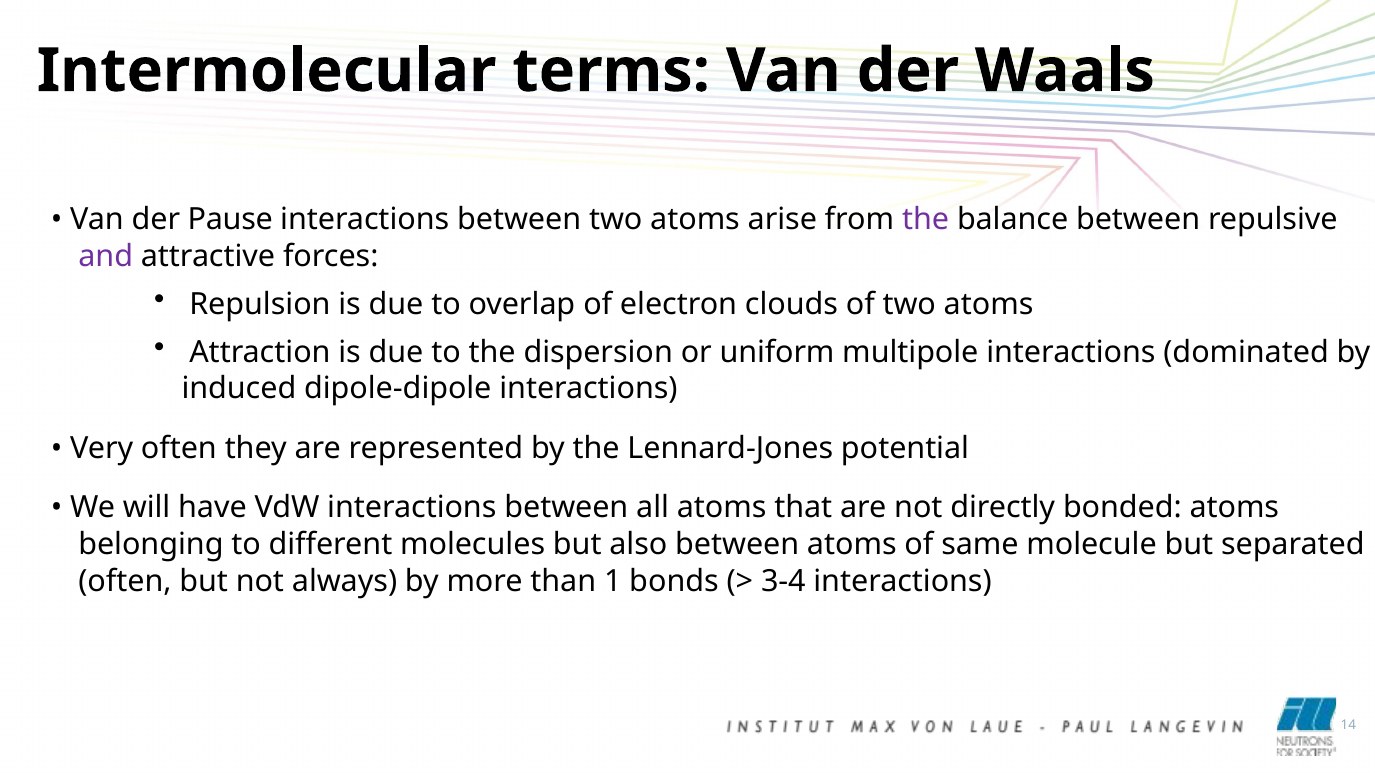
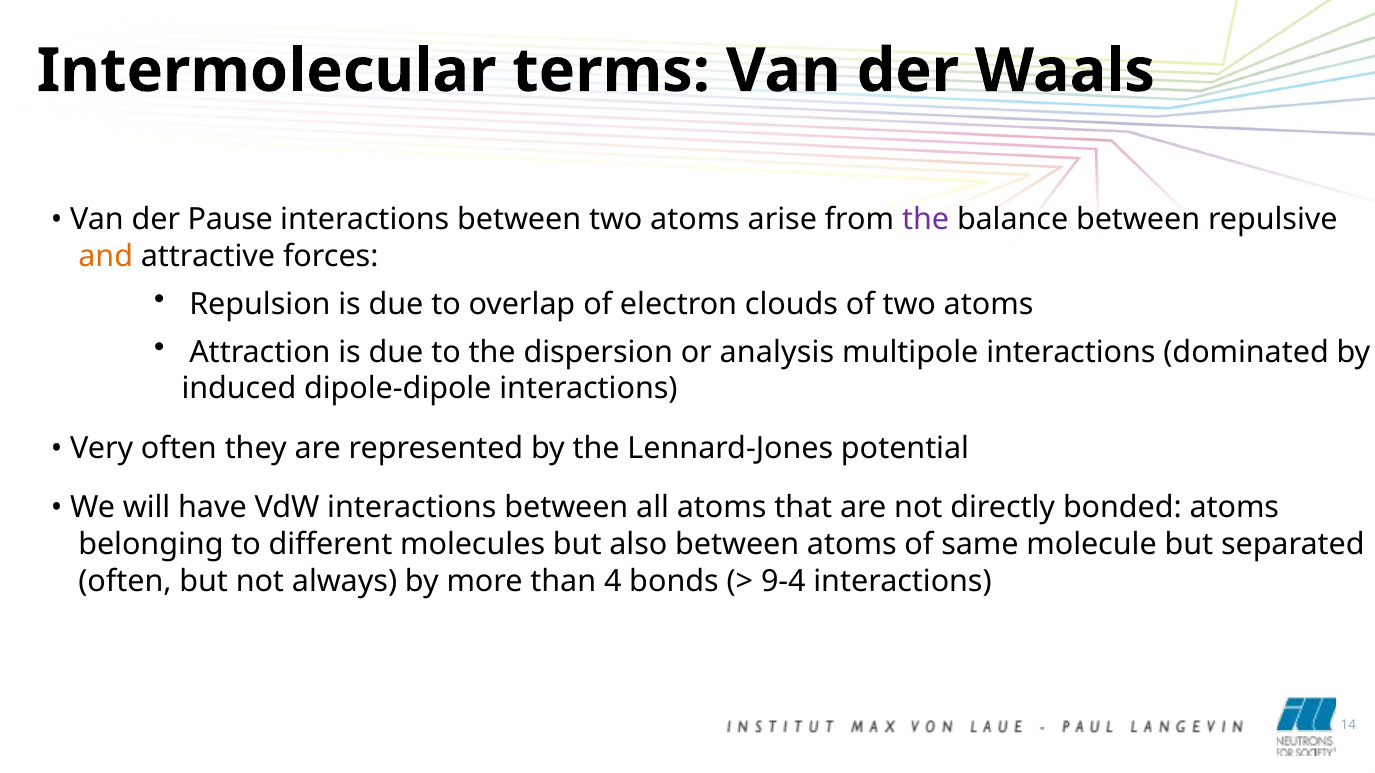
and colour: purple -> orange
uniform: uniform -> analysis
1: 1 -> 4
3-4: 3-4 -> 9-4
